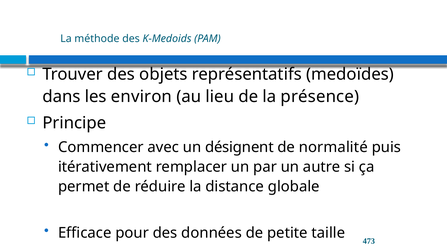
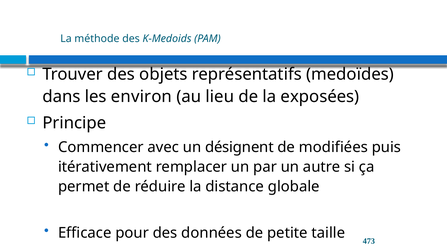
présence: présence -> exposées
normalité: normalité -> modifiées
